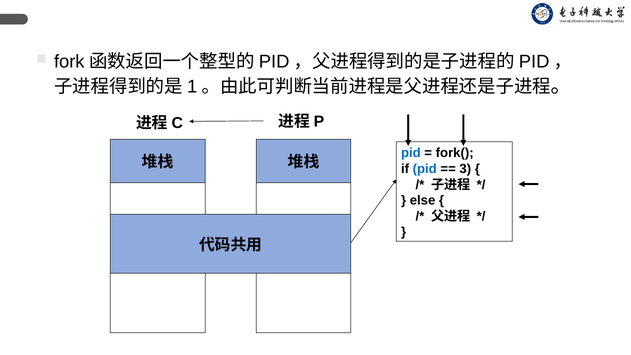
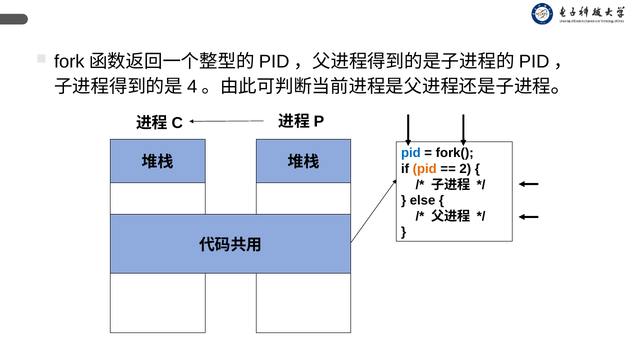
1: 1 -> 4
pid at (425, 169) colour: blue -> orange
3: 3 -> 2
